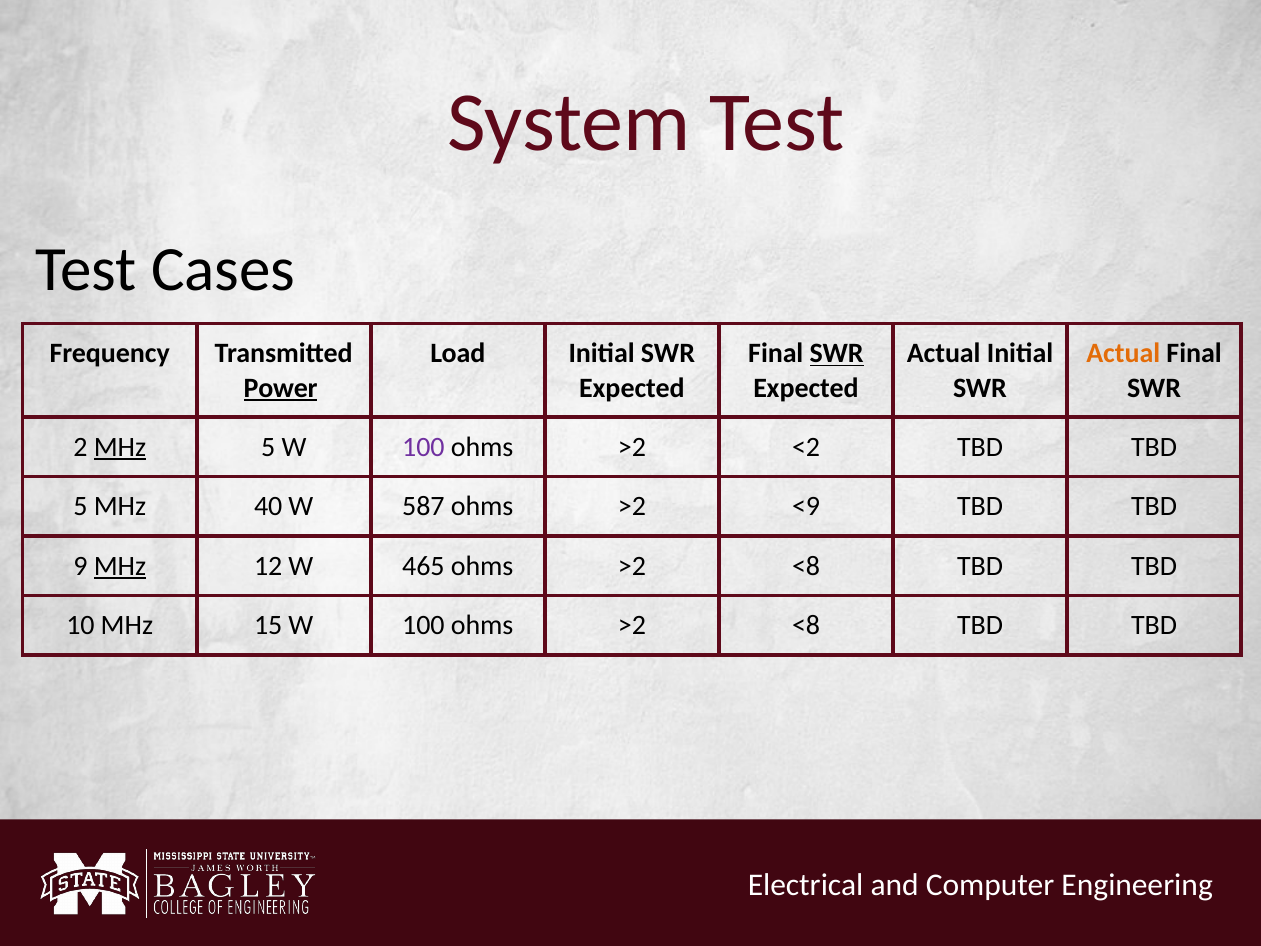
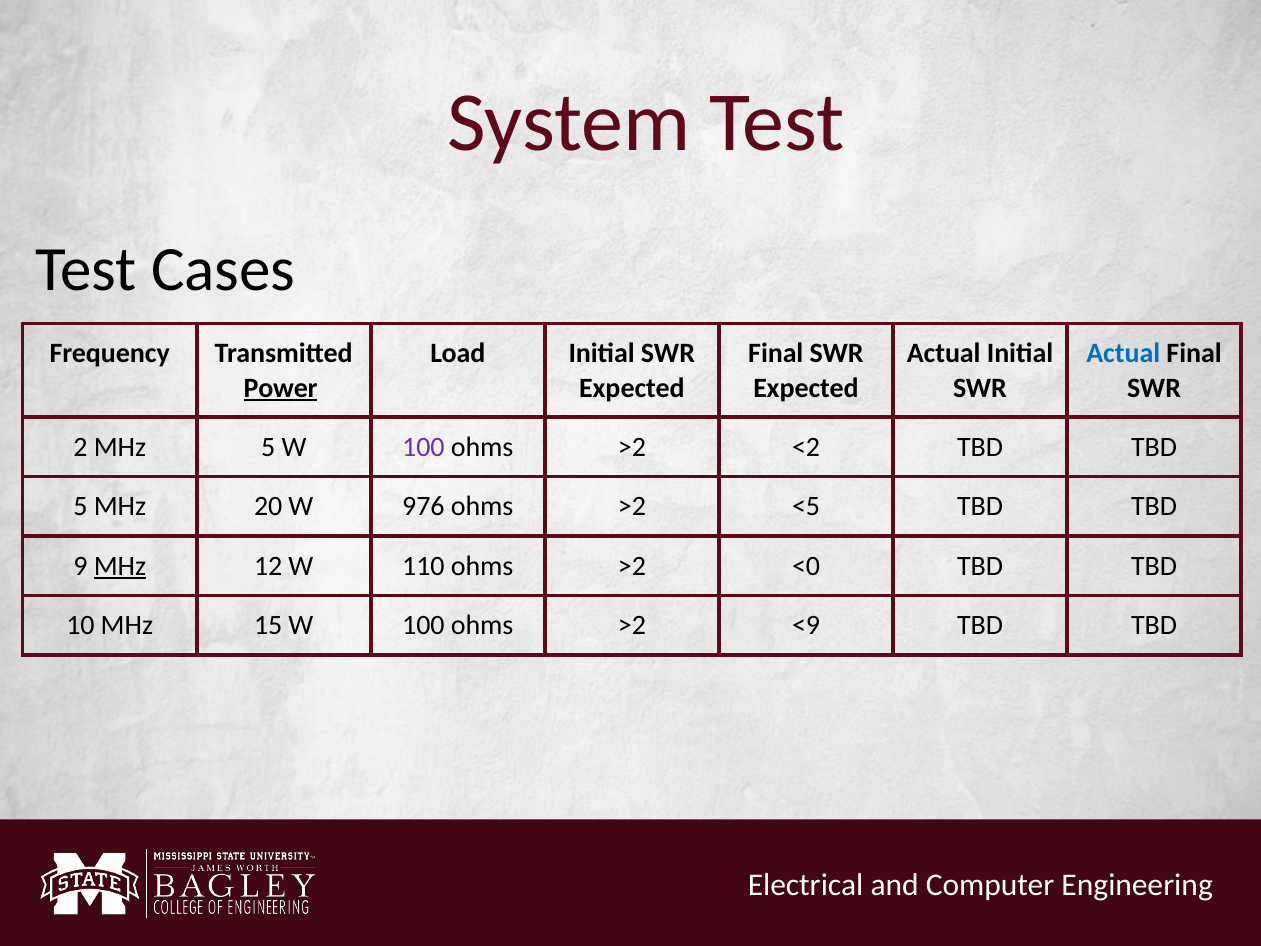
SWR at (837, 353) underline: present -> none
Actual at (1123, 353) colour: orange -> blue
MHz at (120, 447) underline: present -> none
40: 40 -> 20
587: 587 -> 976
<9: <9 -> <5
465: 465 -> 110
<8 at (806, 566): <8 -> <0
100 ohms >2 <8: <8 -> <9
